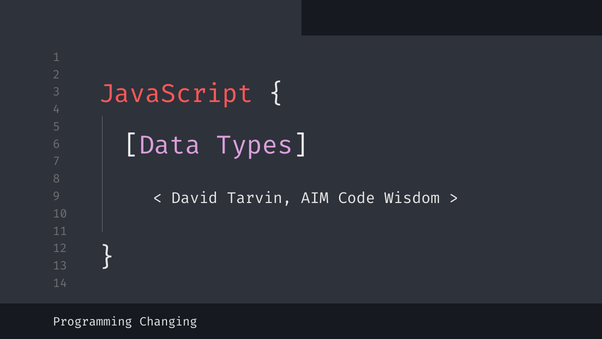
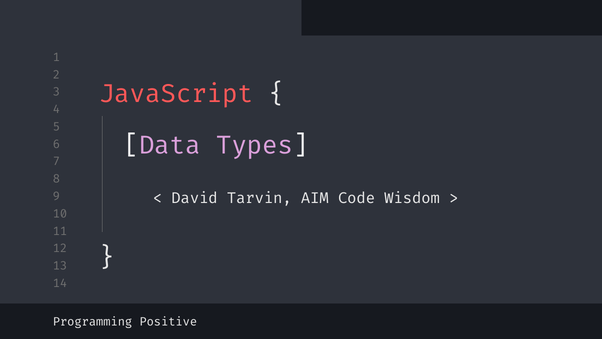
Changing: Changing -> Positive
